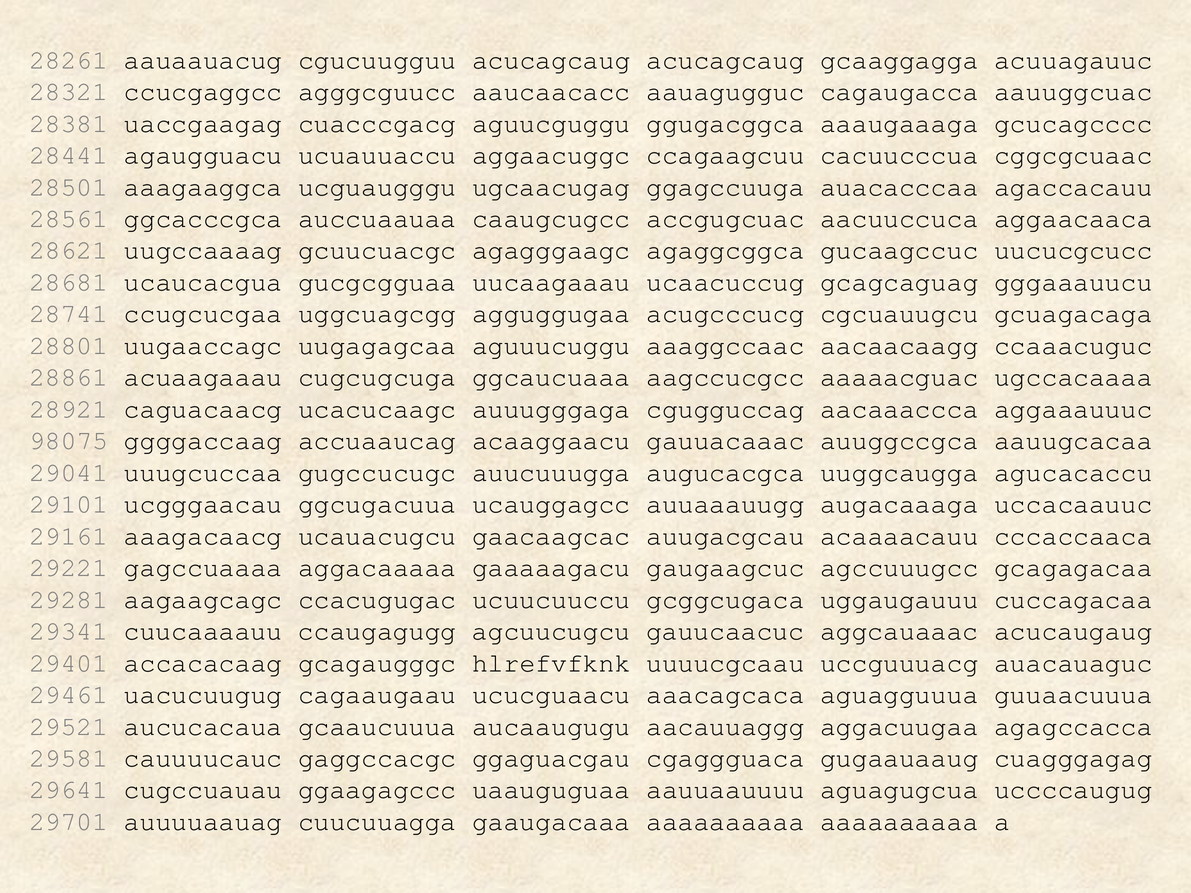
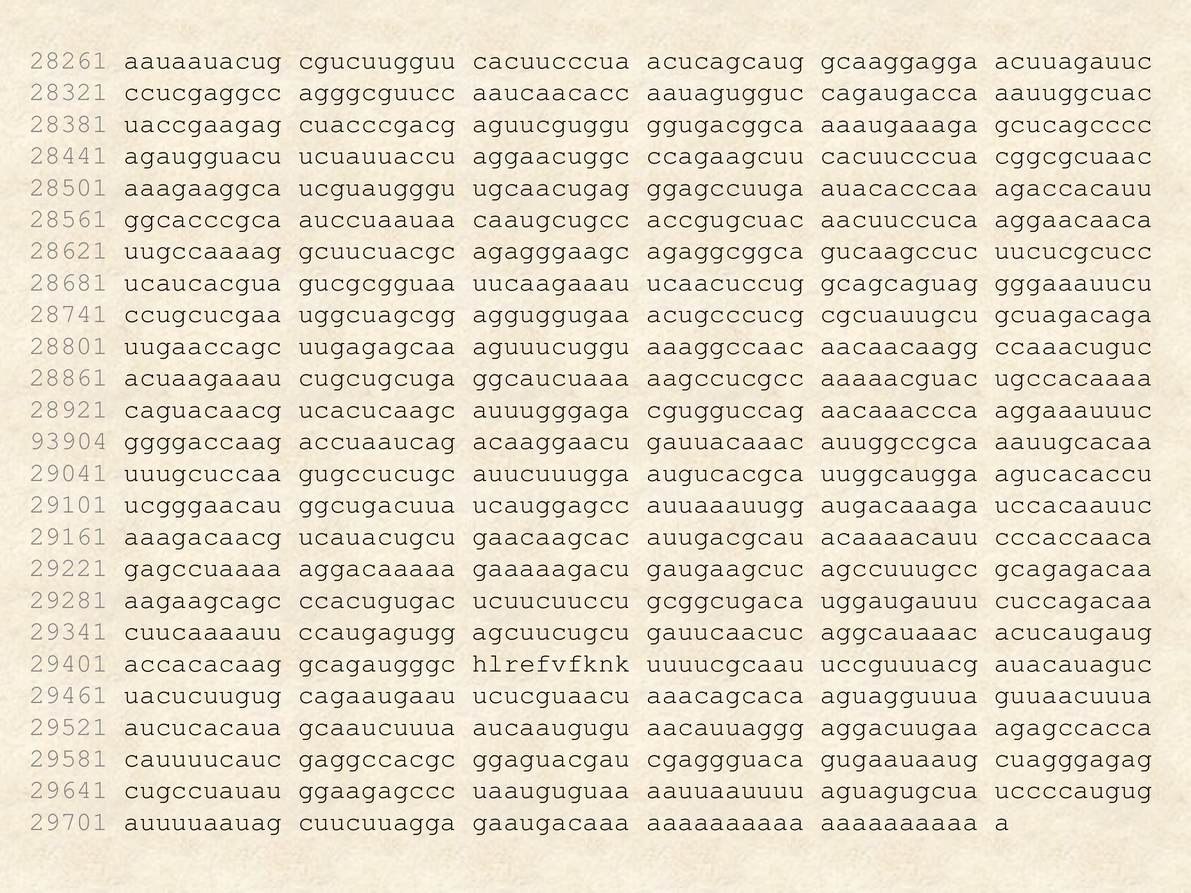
cgucuugguu acucagcaug: acucagcaug -> cacuucccua
98075: 98075 -> 93904
